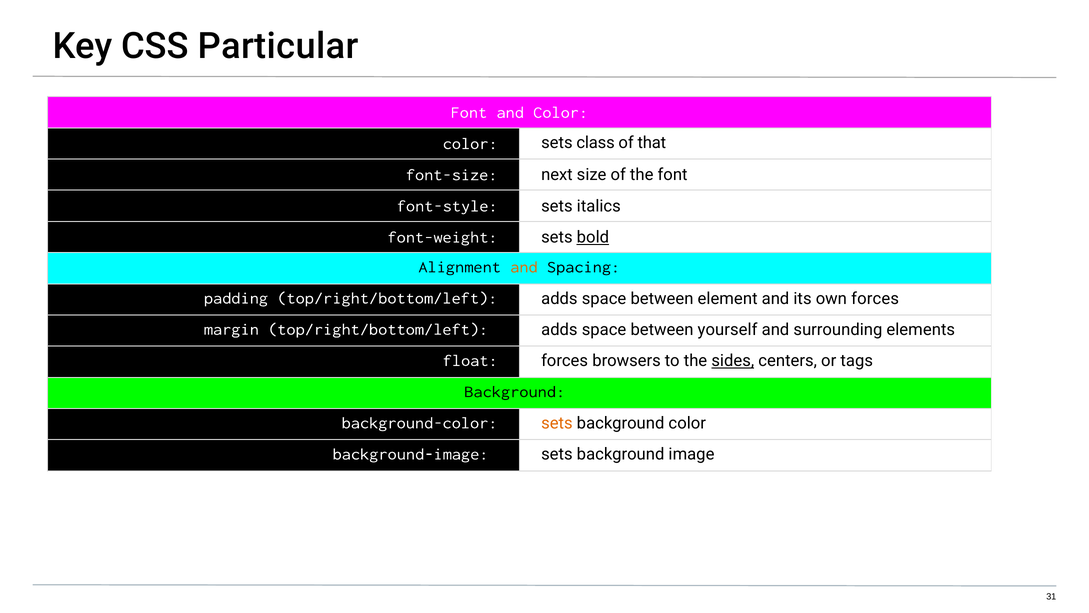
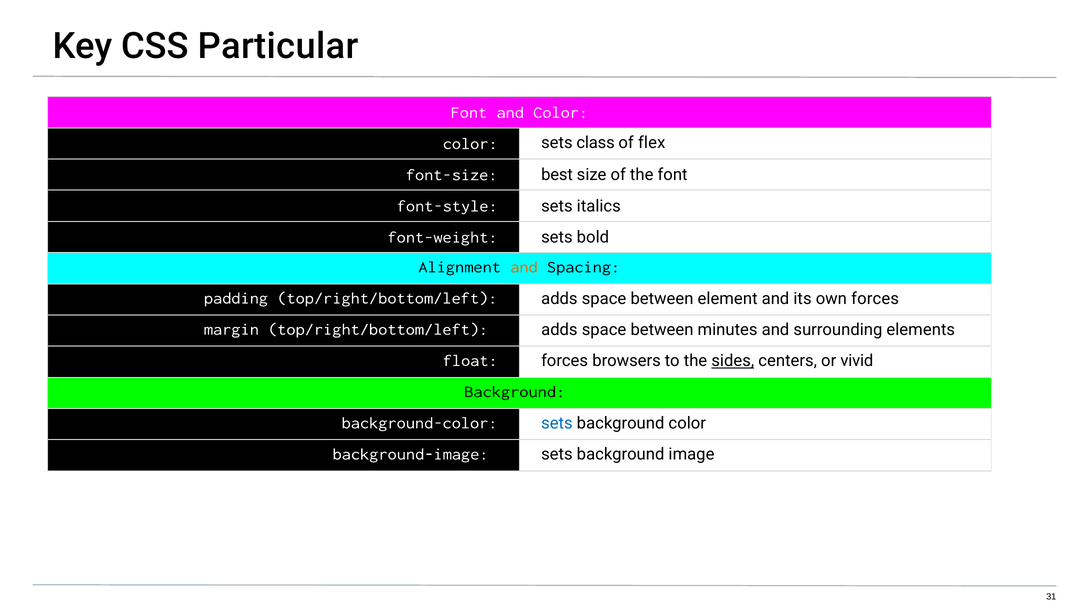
that: that -> flex
next: next -> best
bold underline: present -> none
yourself: yourself -> minutes
tags: tags -> vivid
sets at (557, 423) colour: orange -> blue
